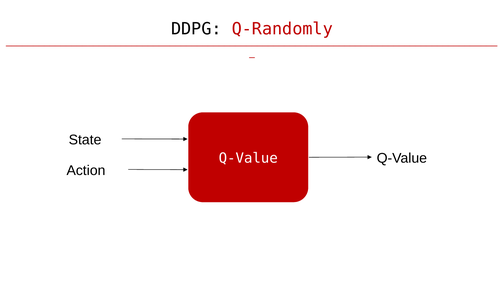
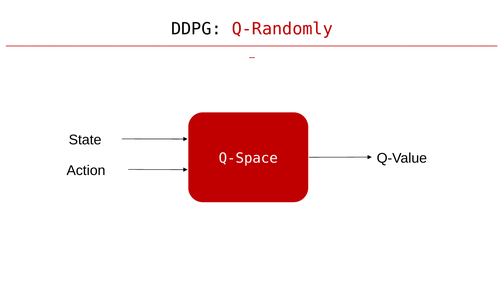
Q-Value at (248, 158): Q-Value -> Q-Space
